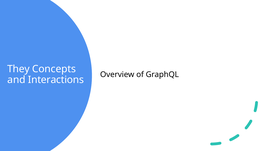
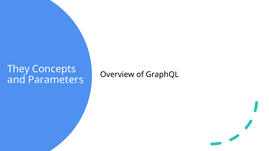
Interactions: Interactions -> Parameters
